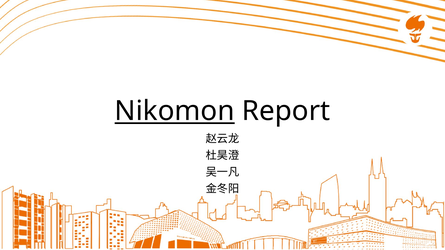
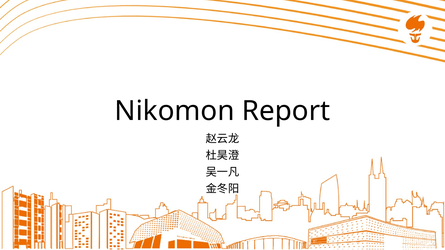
Nikomon underline: present -> none
